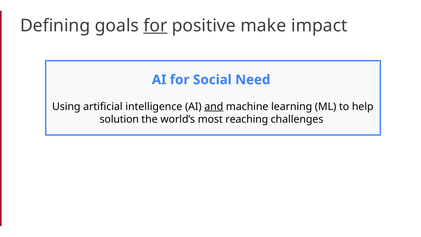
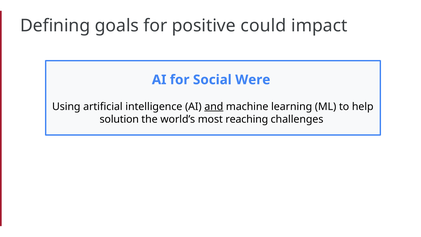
for at (155, 26) underline: present -> none
make: make -> could
Need: Need -> Were
